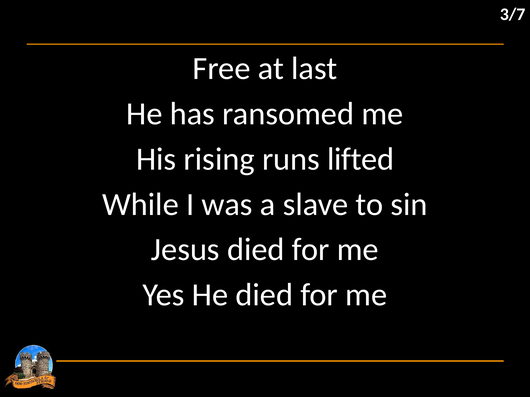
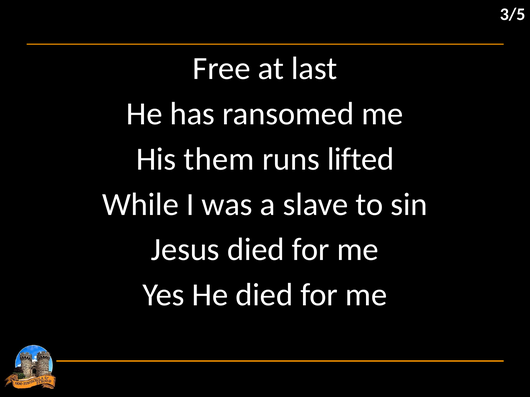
3/7: 3/7 -> 3/5
rising: rising -> them
